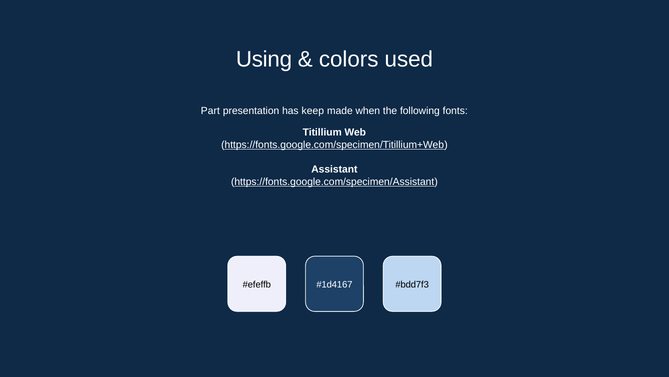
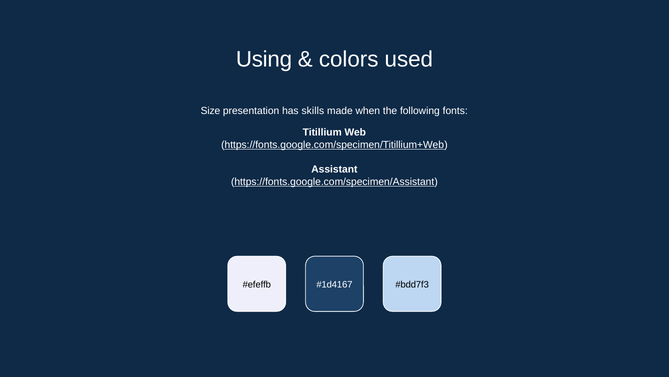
Part: Part -> Size
keep: keep -> skills
